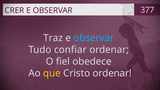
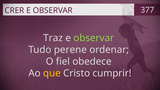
observar at (94, 38) colour: light blue -> light green
confiar: confiar -> perene
Cristo ordenar: ordenar -> cumprir
